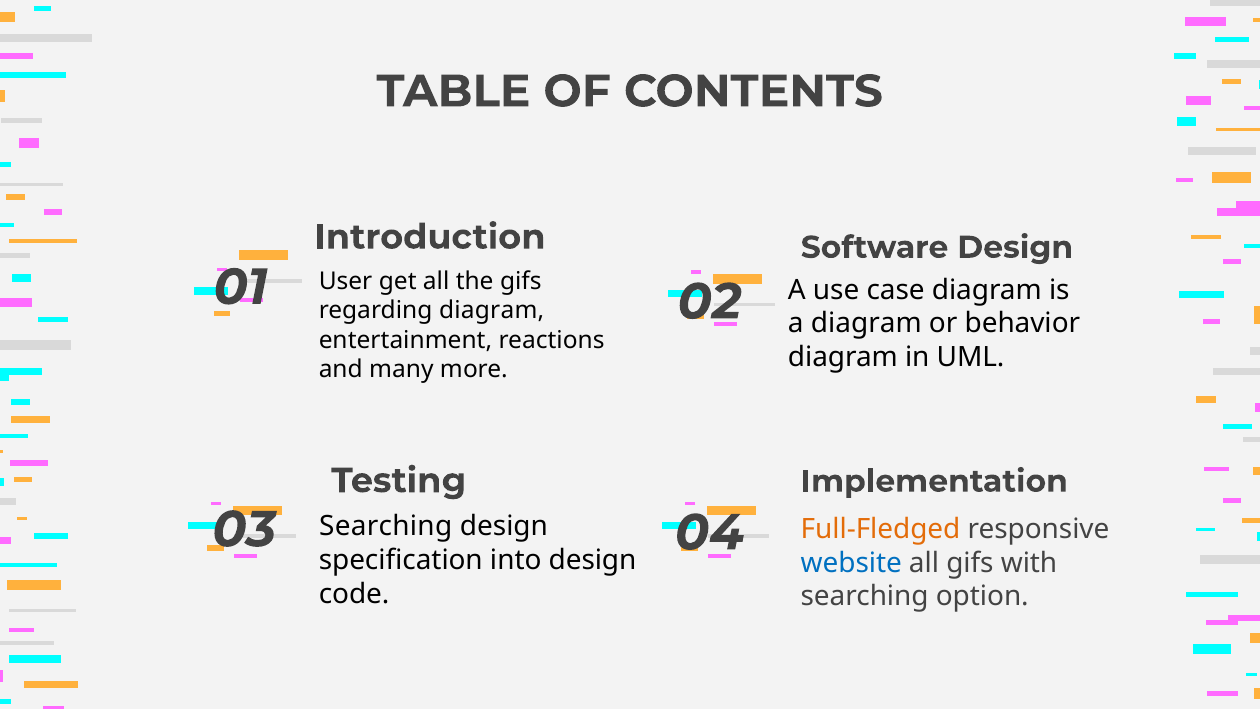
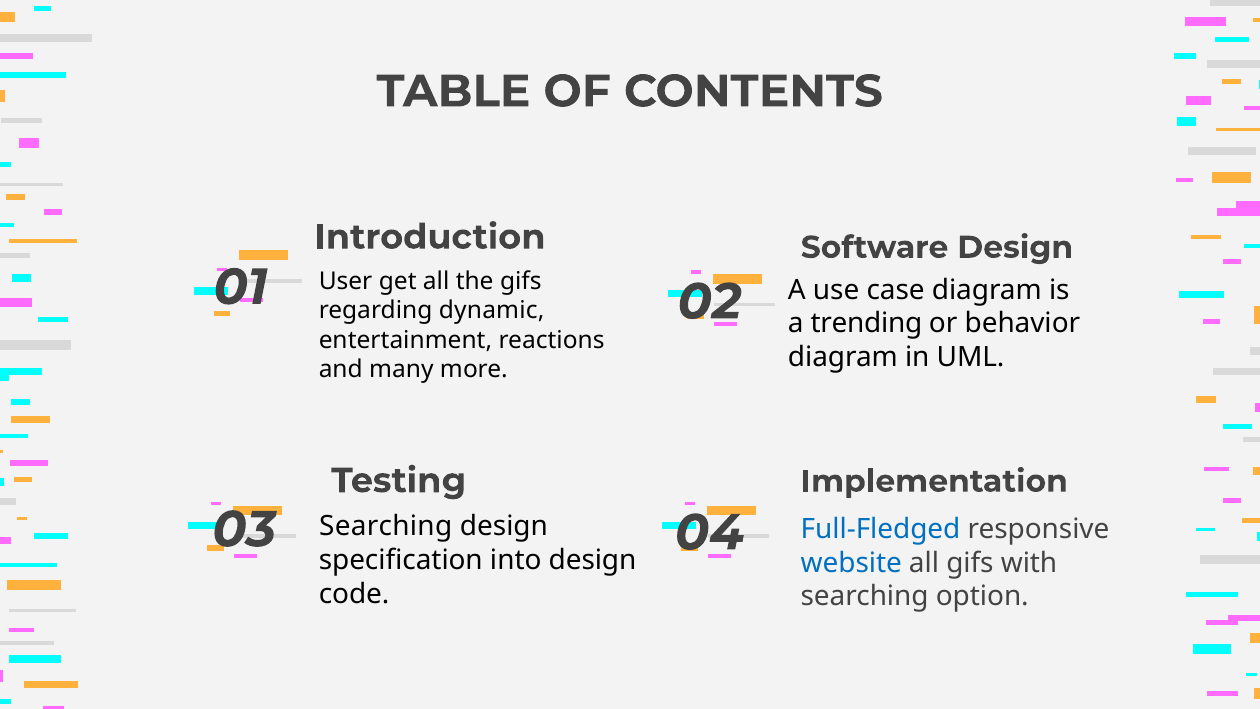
regarding diagram: diagram -> dynamic
a diagram: diagram -> trending
Full-Fledged colour: orange -> blue
